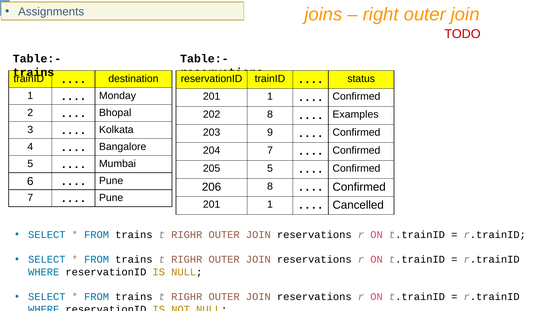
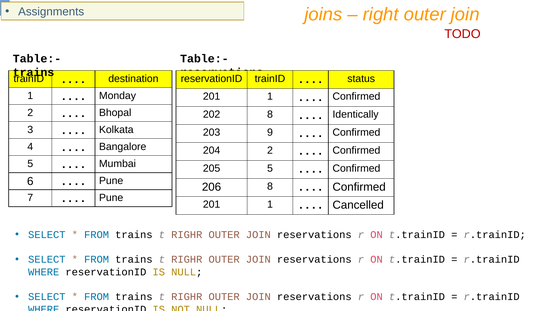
Examples: Examples -> Identically
204 7: 7 -> 2
